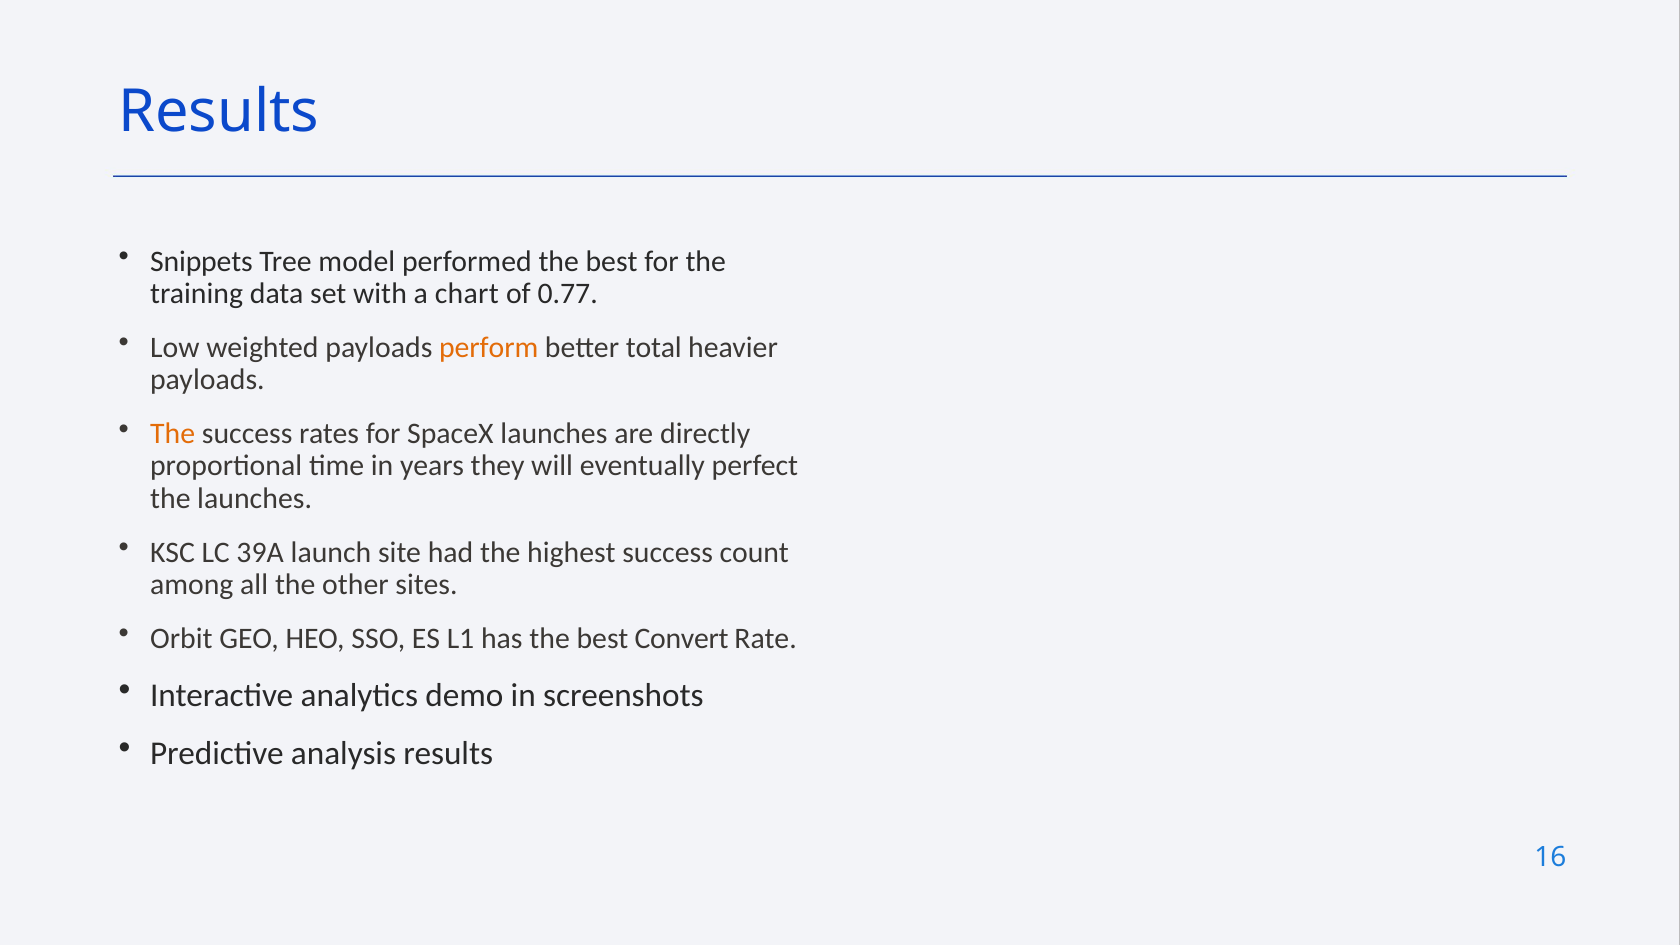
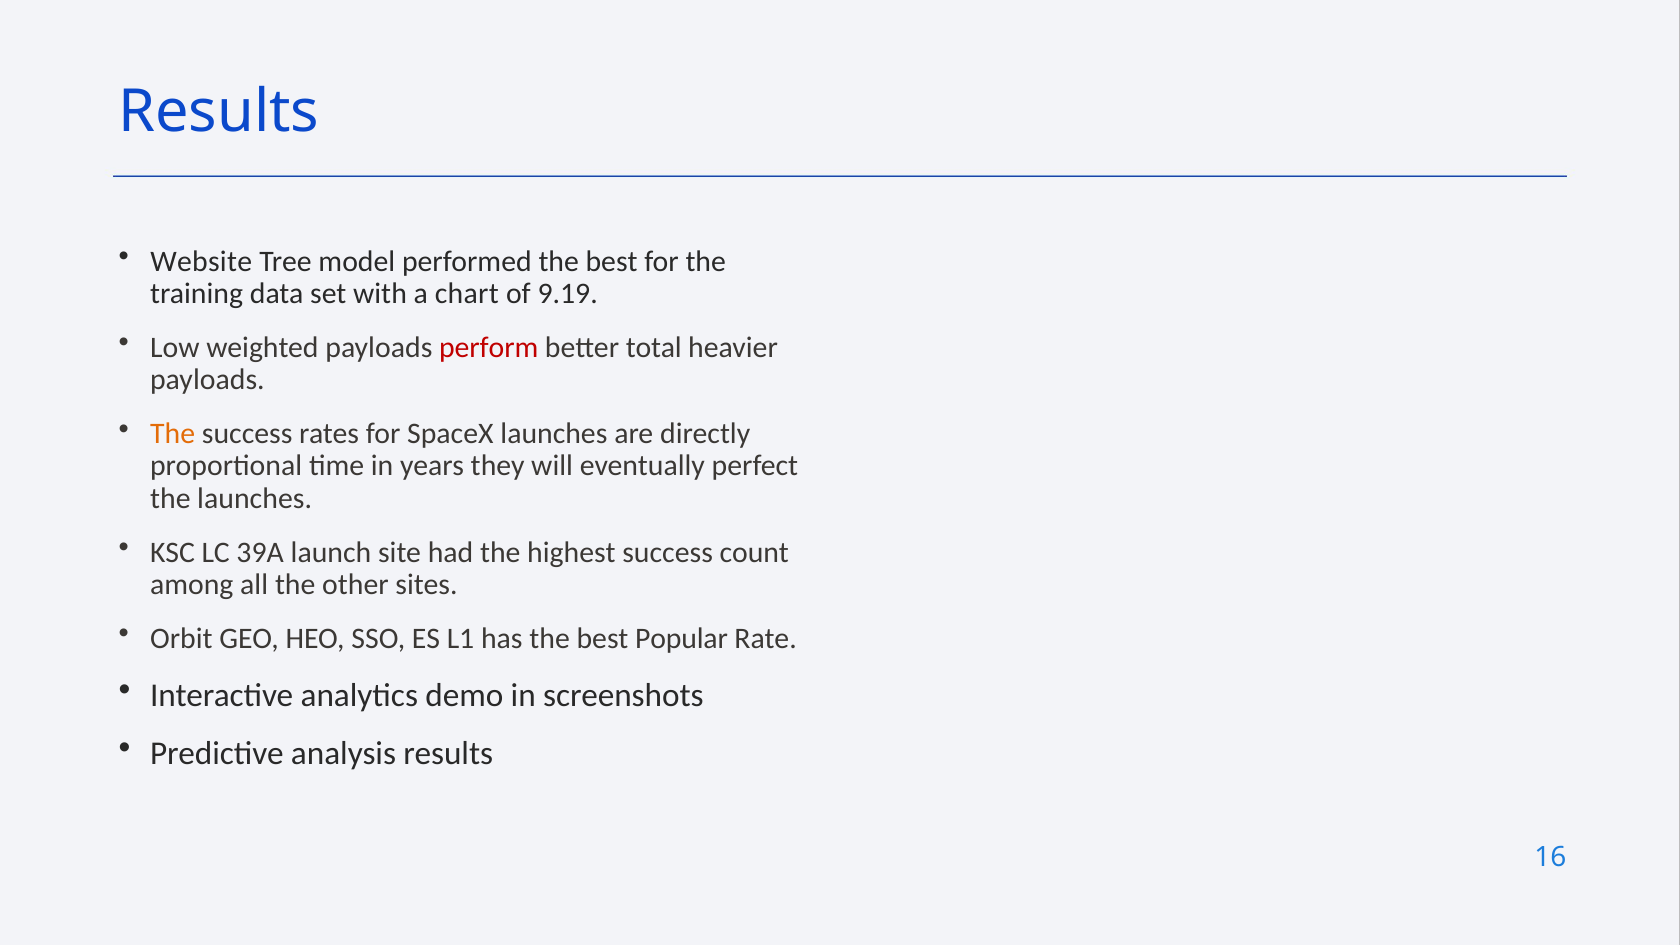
Snippets: Snippets -> Website
0.77: 0.77 -> 9.19
perform colour: orange -> red
Convert: Convert -> Popular
